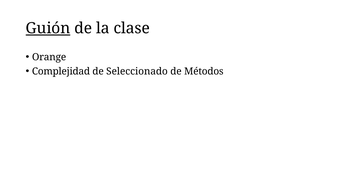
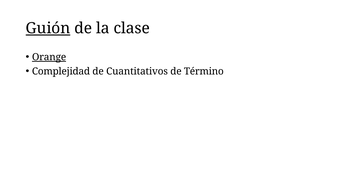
Orange underline: none -> present
Seleccionado: Seleccionado -> Cuantitativos
Métodos: Métodos -> Término
